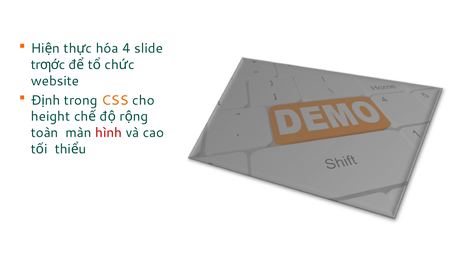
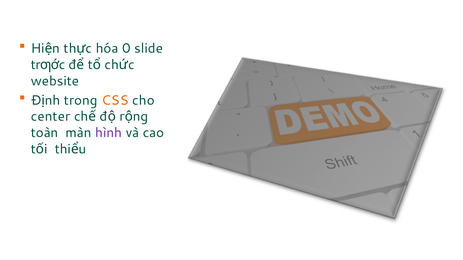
4: 4 -> 0
height: height -> center
hình colour: red -> purple
